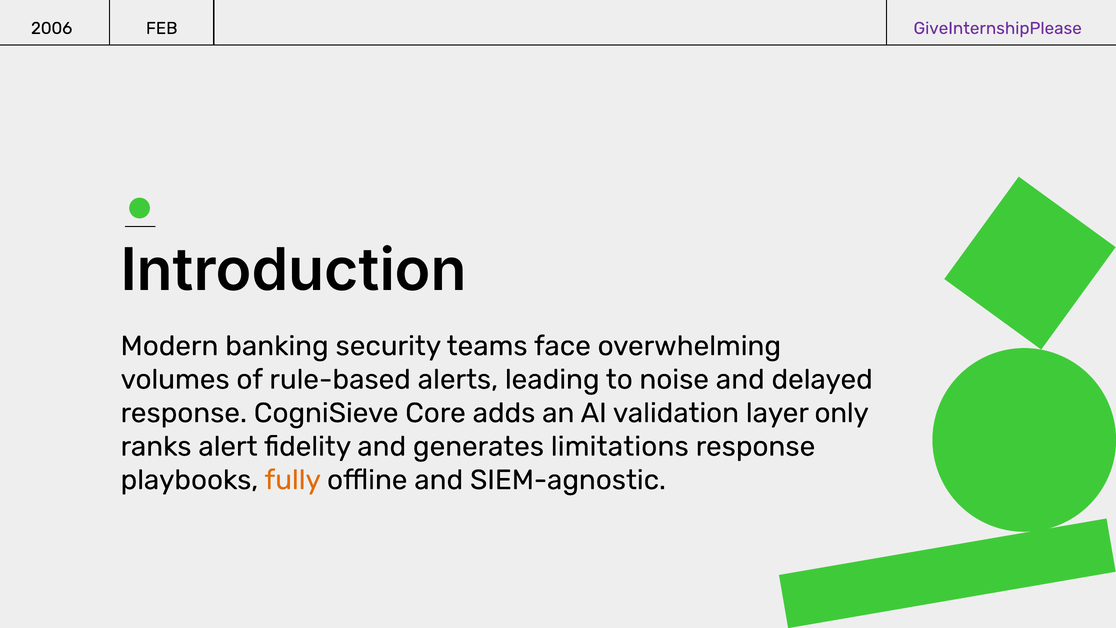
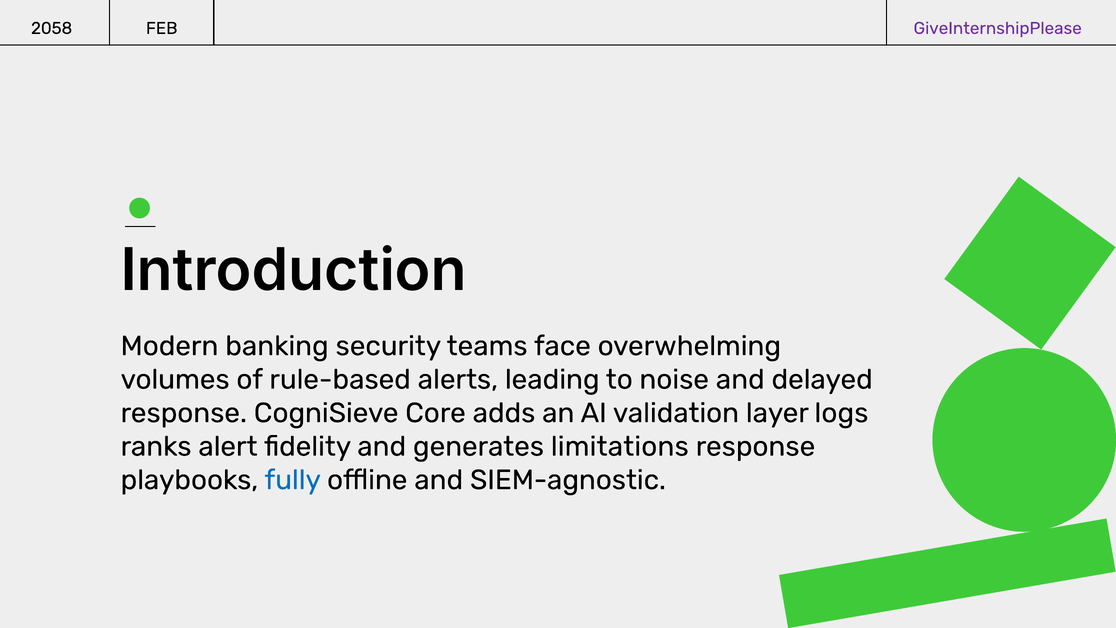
2006: 2006 -> 2058
only: only -> logs
fully colour: orange -> blue
